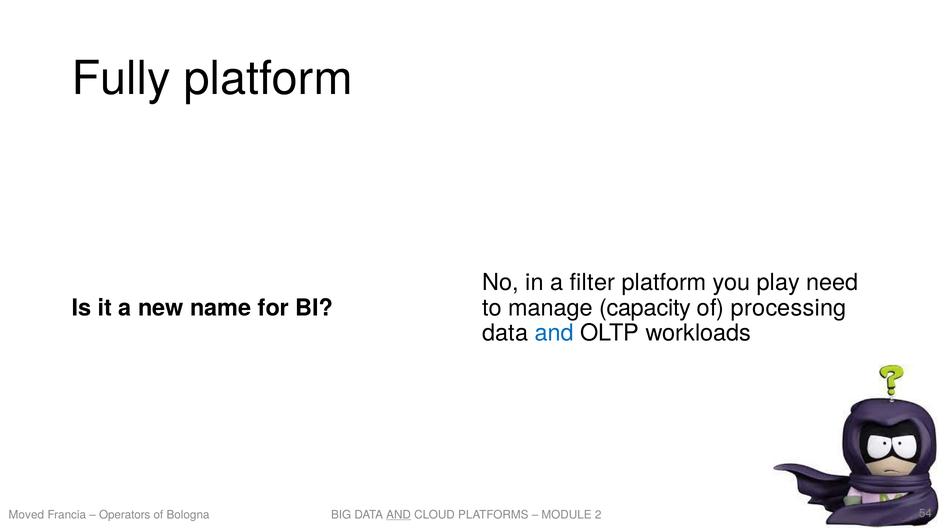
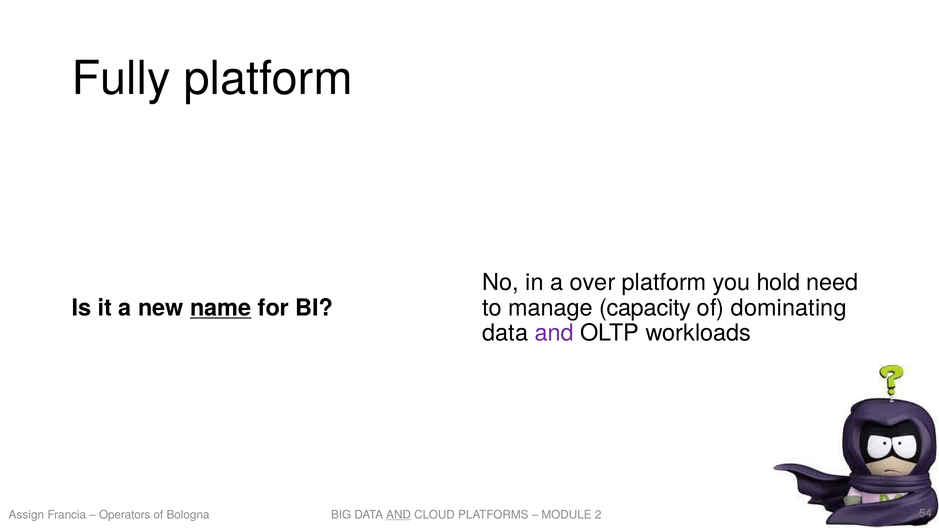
filter: filter -> over
play: play -> hold
processing: processing -> dominating
name underline: none -> present
and at (554, 333) colour: blue -> purple
Moved: Moved -> Assign
